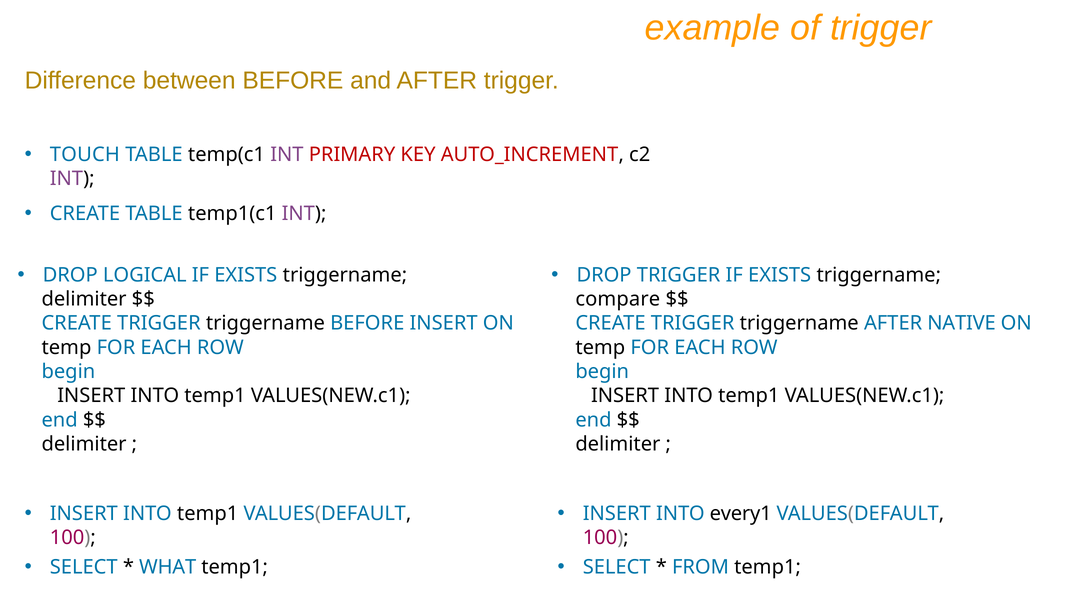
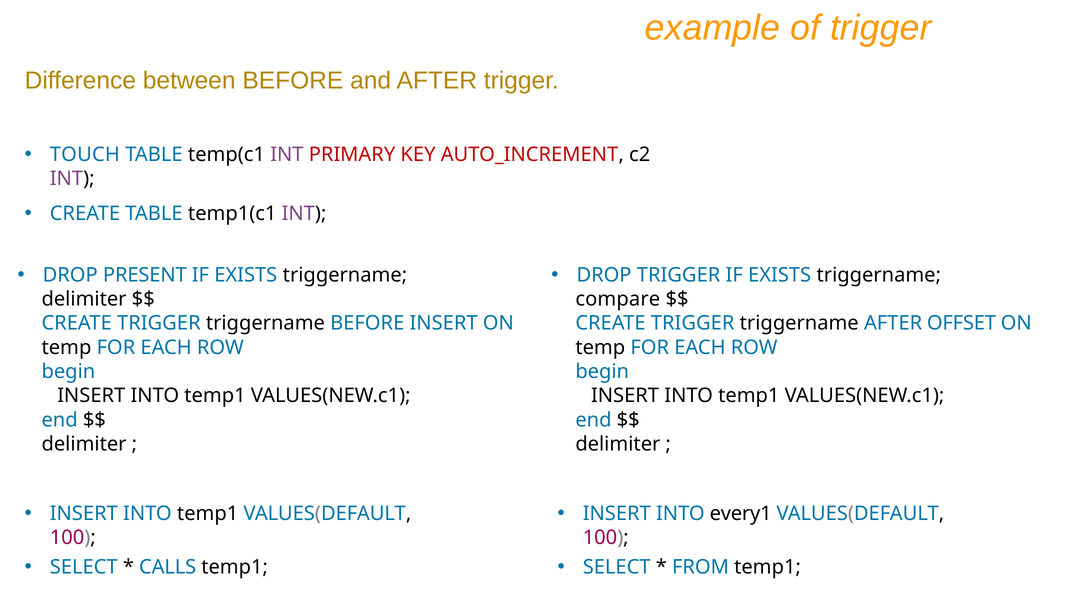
LOGICAL: LOGICAL -> PRESENT
NATIVE: NATIVE -> OFFSET
WHAT: WHAT -> CALLS
